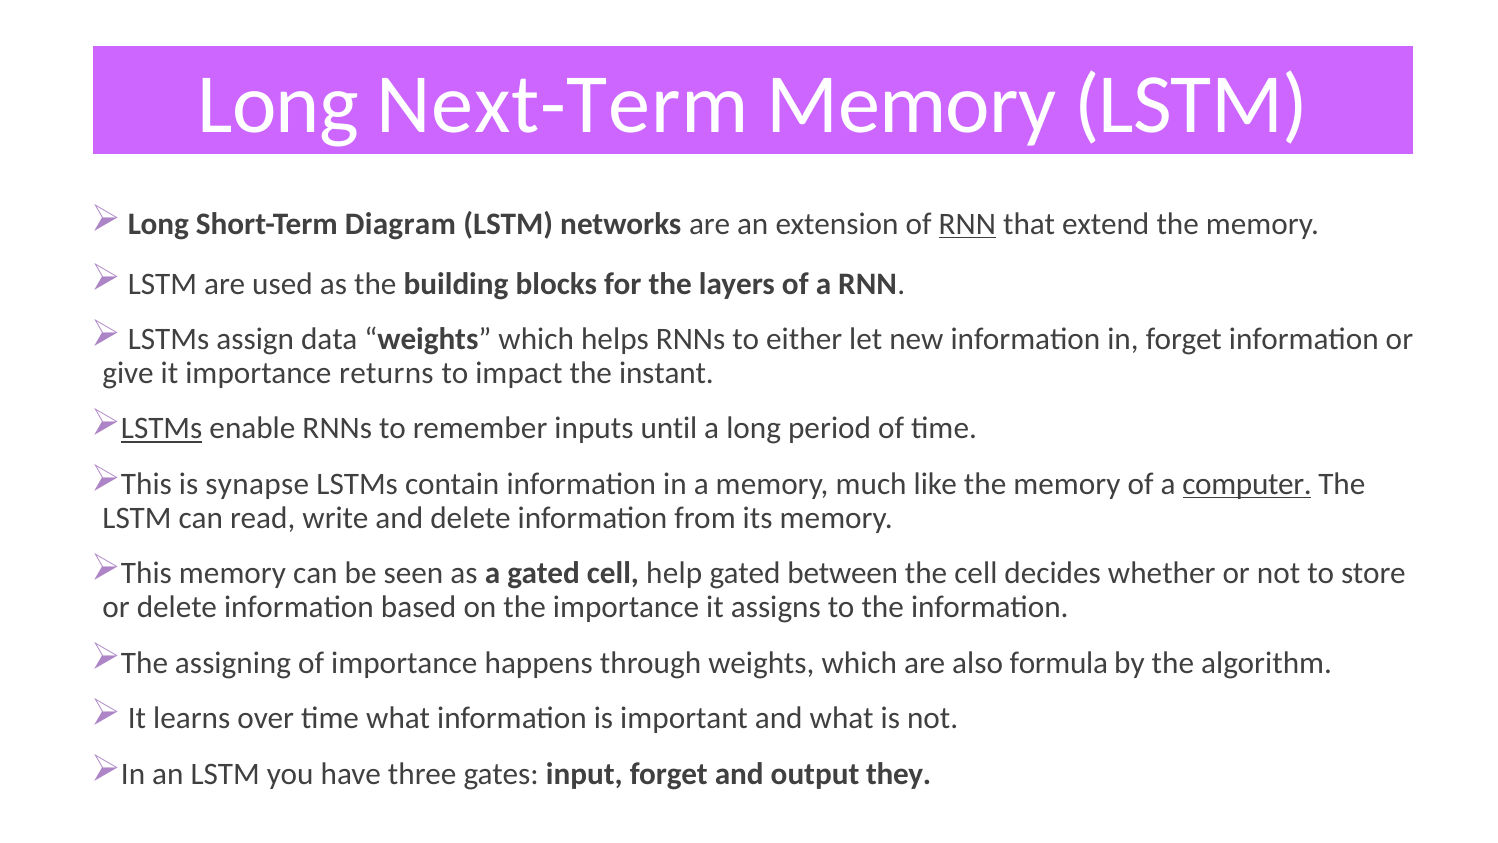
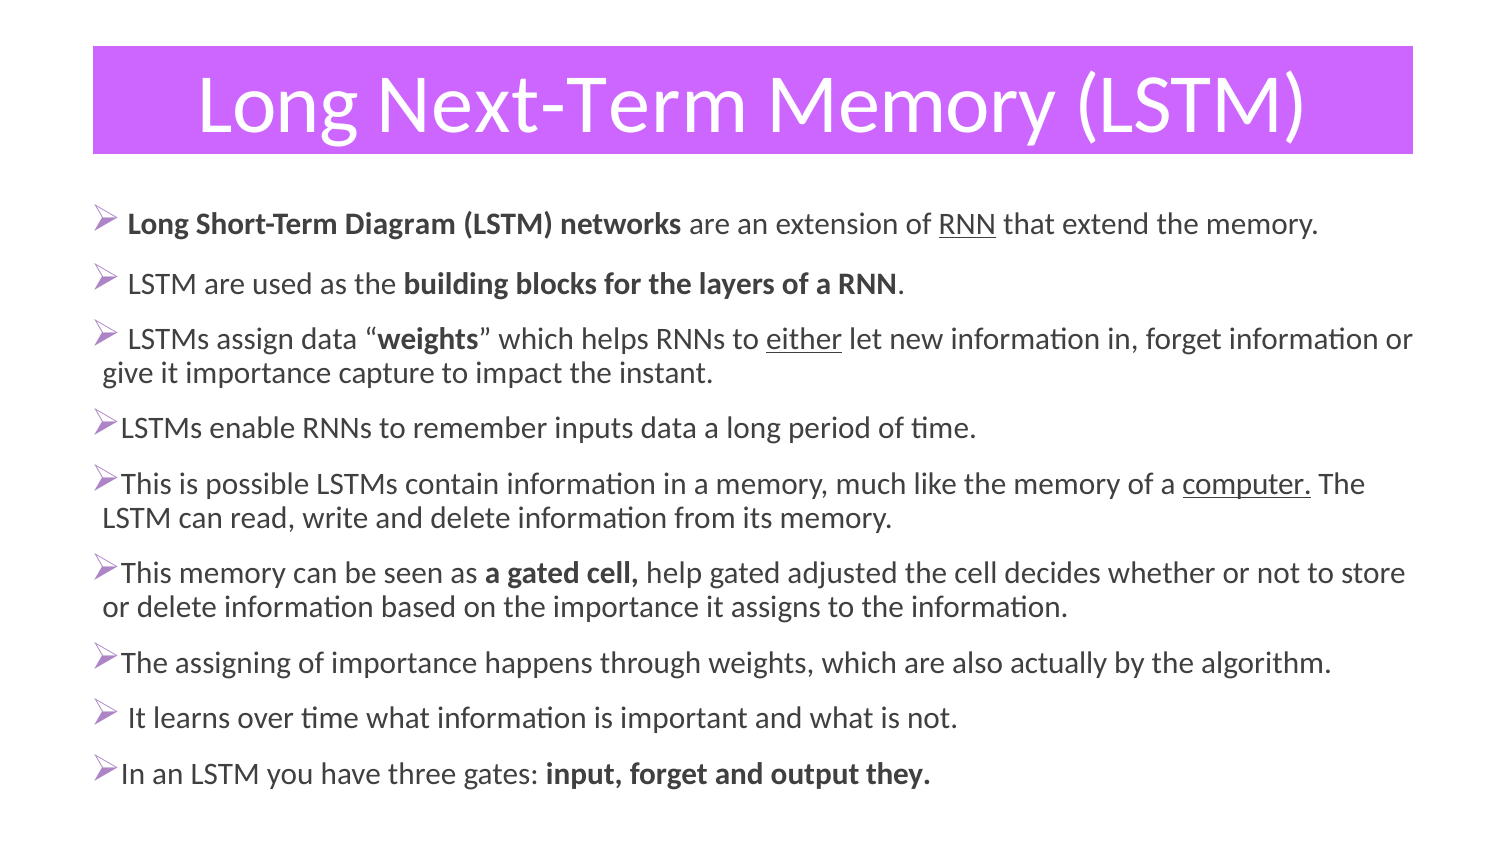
either underline: none -> present
returns: returns -> capture
LSTMs at (162, 428) underline: present -> none
inputs until: until -> data
synapse: synapse -> possible
between: between -> adjusted
formula: formula -> actually
